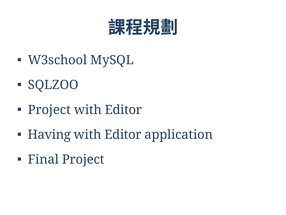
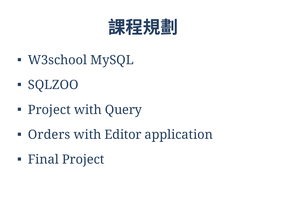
Editor at (123, 110): Editor -> Query
Having: Having -> Orders
